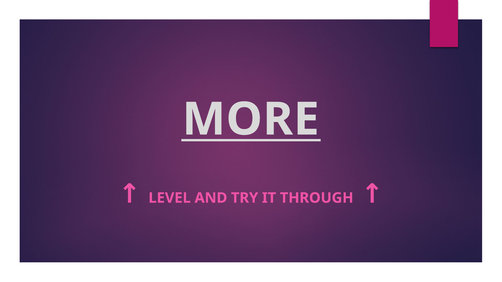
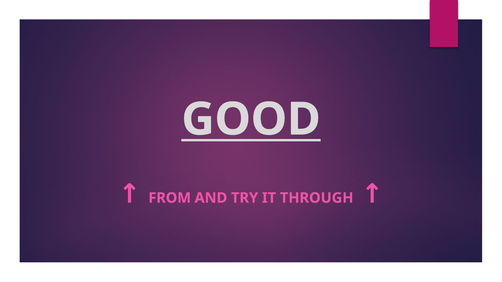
MORE: MORE -> GOOD
LEVEL: LEVEL -> FROM
